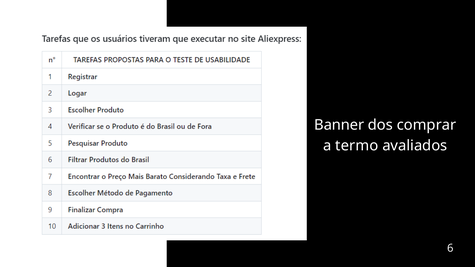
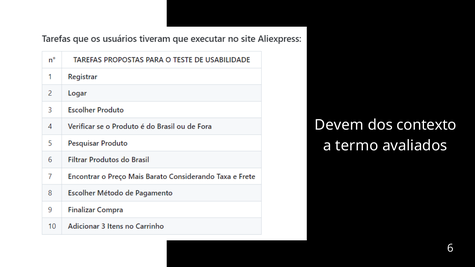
Banner: Banner -> Devem
comprar: comprar -> contexto
